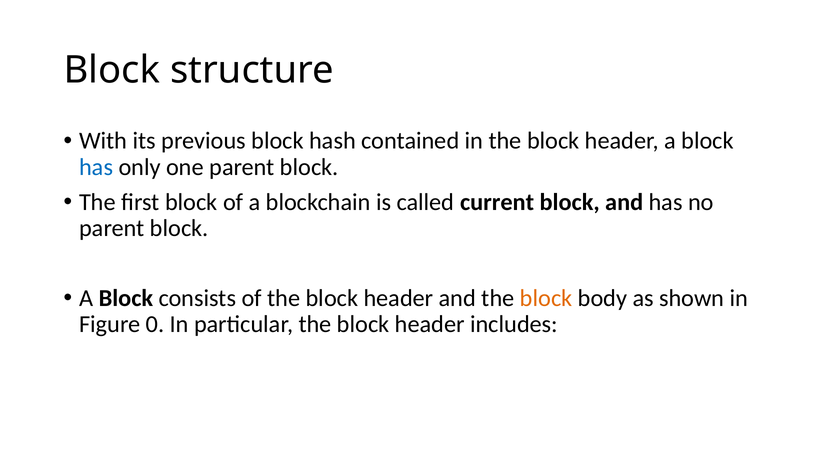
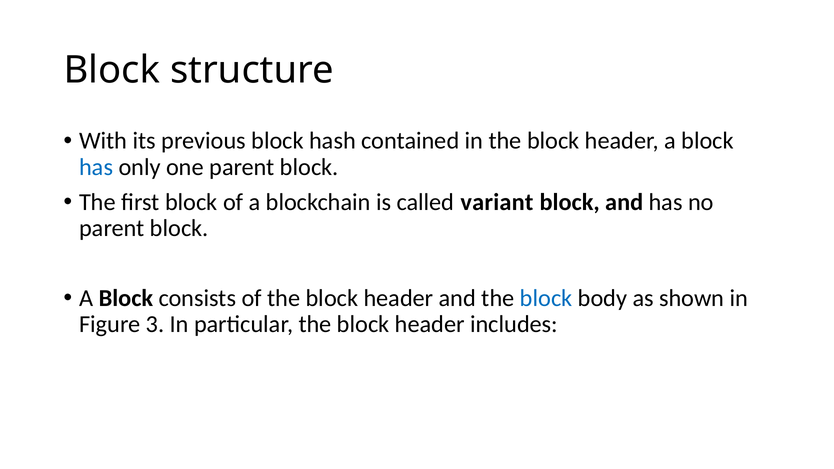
current: current -> variant
block at (546, 298) colour: orange -> blue
0: 0 -> 3
